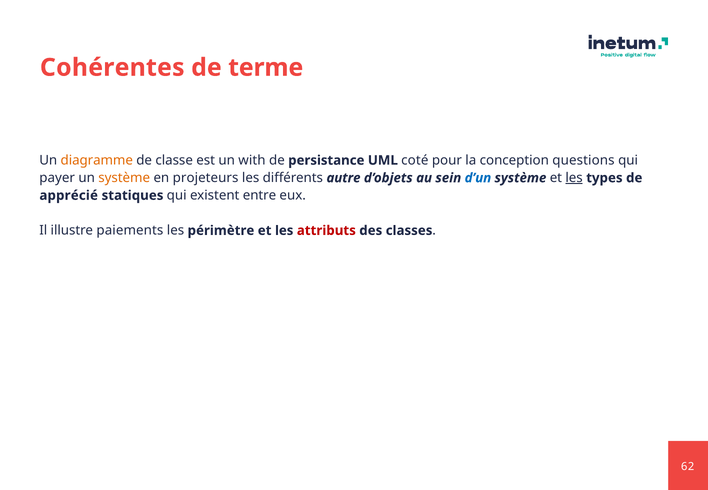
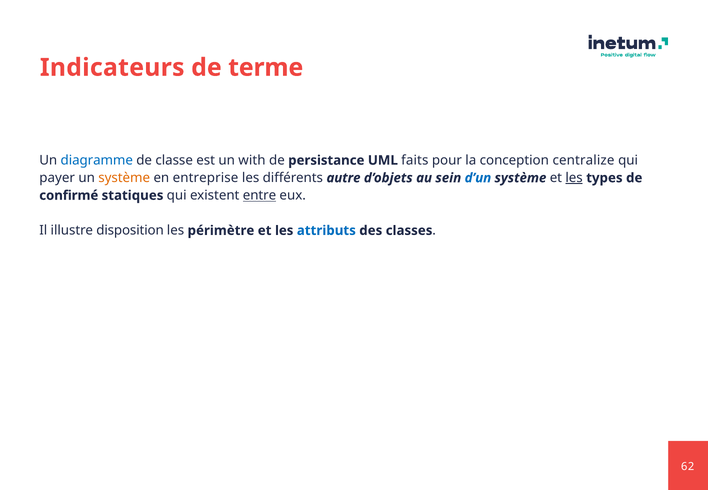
Cohérentes: Cohérentes -> Indicateurs
diagramme colour: orange -> blue
coté: coté -> faits
questions: questions -> centralize
projeteurs: projeteurs -> entreprise
apprécié: apprécié -> confirmé
entre underline: none -> present
paiements: paiements -> disposition
attributs colour: red -> blue
